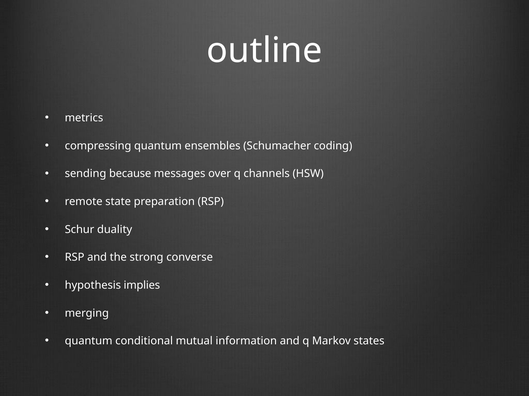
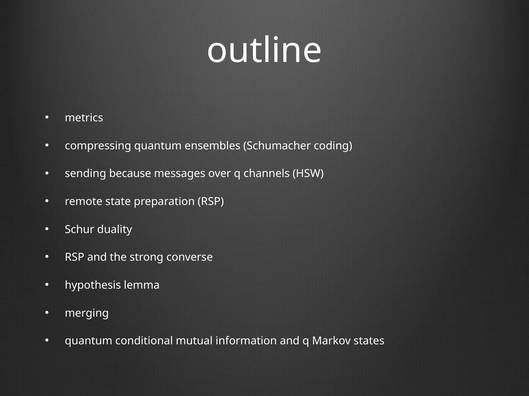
implies: implies -> lemma
